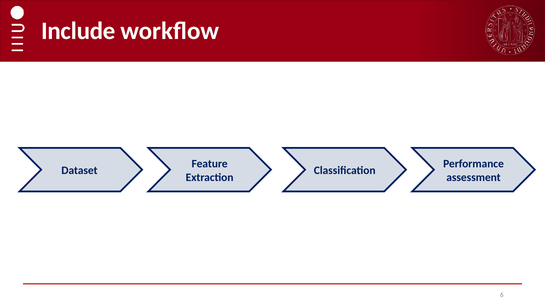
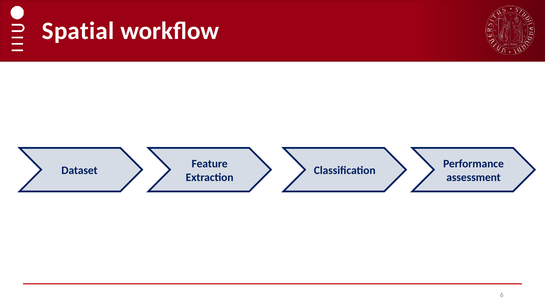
Include: Include -> Spatial
